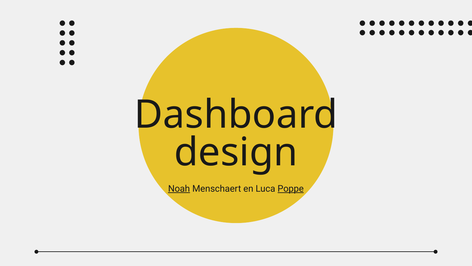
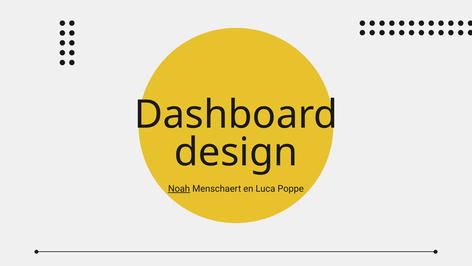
Poppe underline: present -> none
